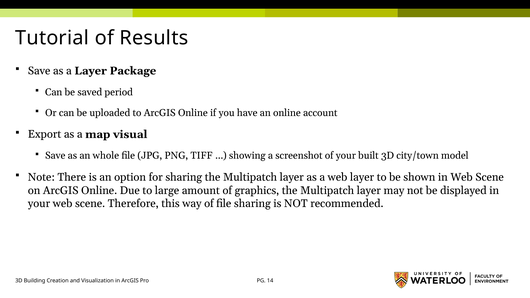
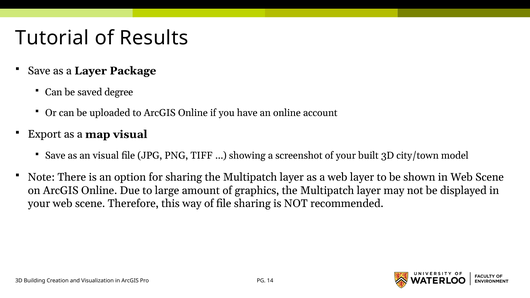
period: period -> degree
an whole: whole -> visual
